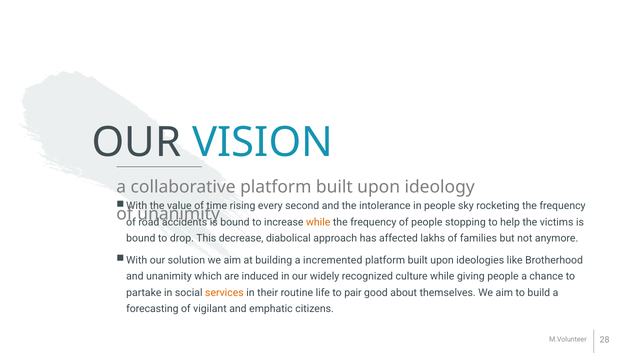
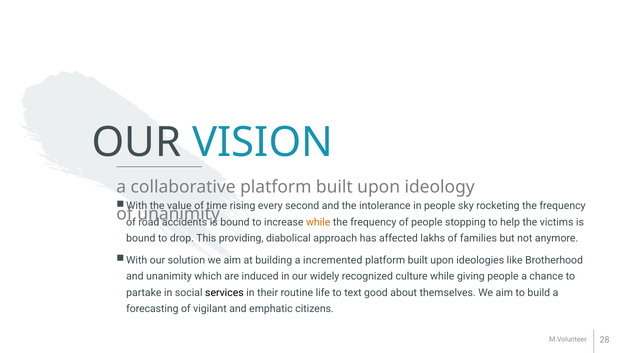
decrease: decrease -> providing
services colour: orange -> black
pair: pair -> text
